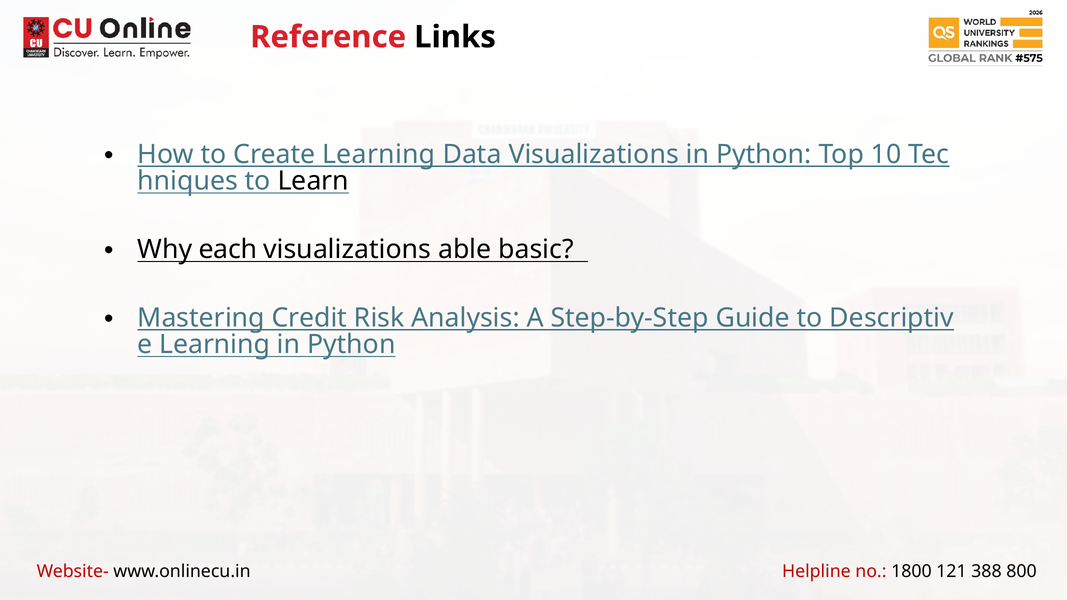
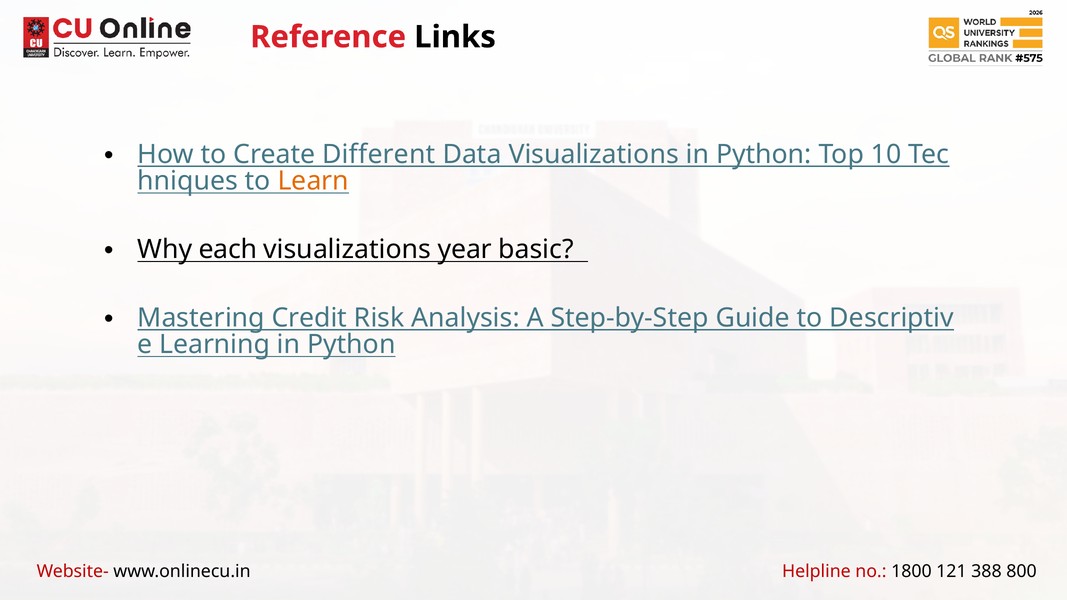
Create Learning: Learning -> Different
Learn colour: black -> orange
able: able -> year
